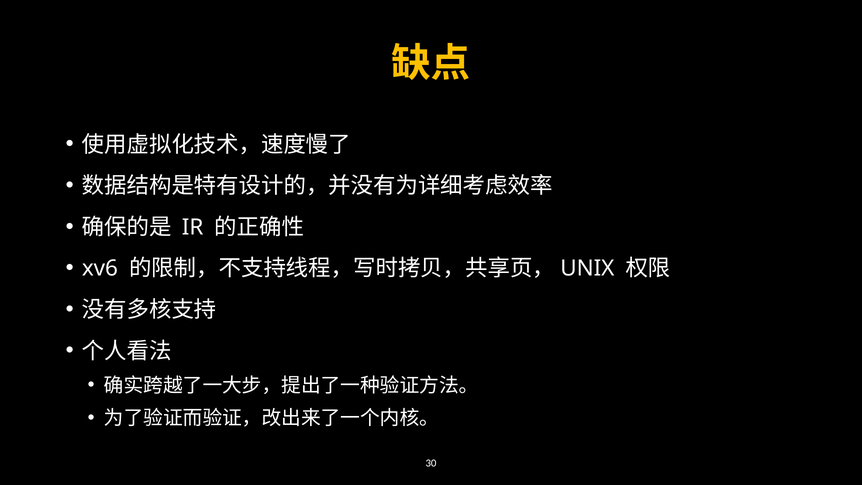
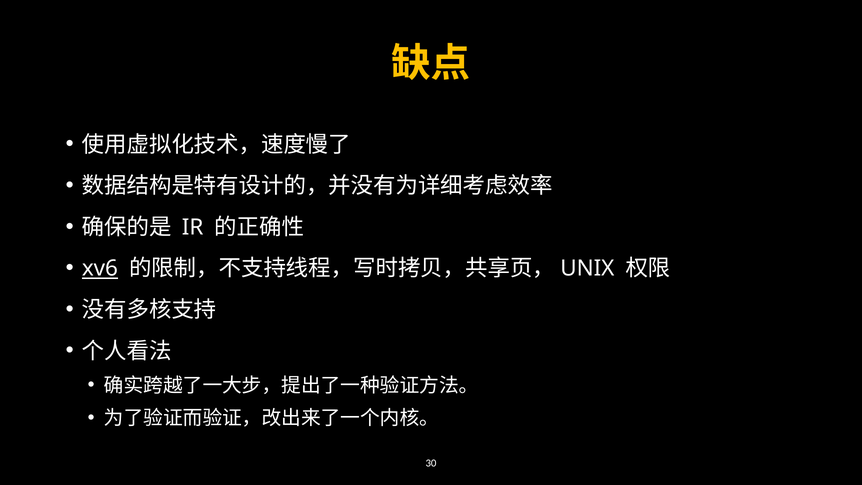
xv6 underline: none -> present
